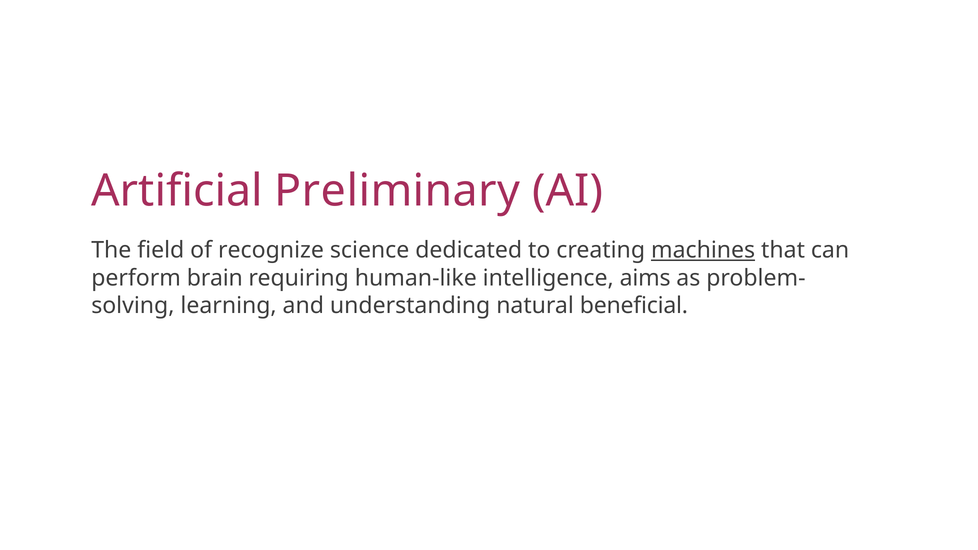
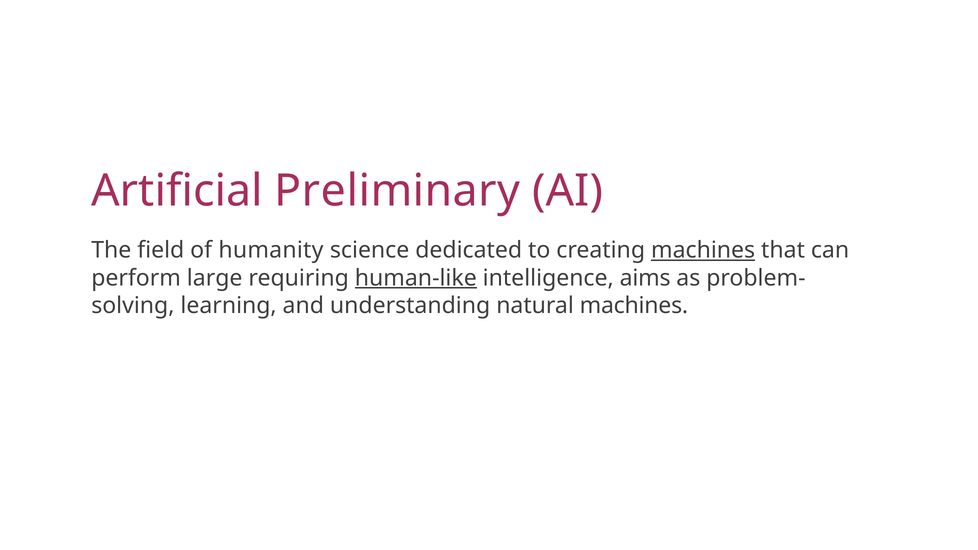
recognize: recognize -> humanity
brain: brain -> large
human-like underline: none -> present
natural beneficial: beneficial -> machines
